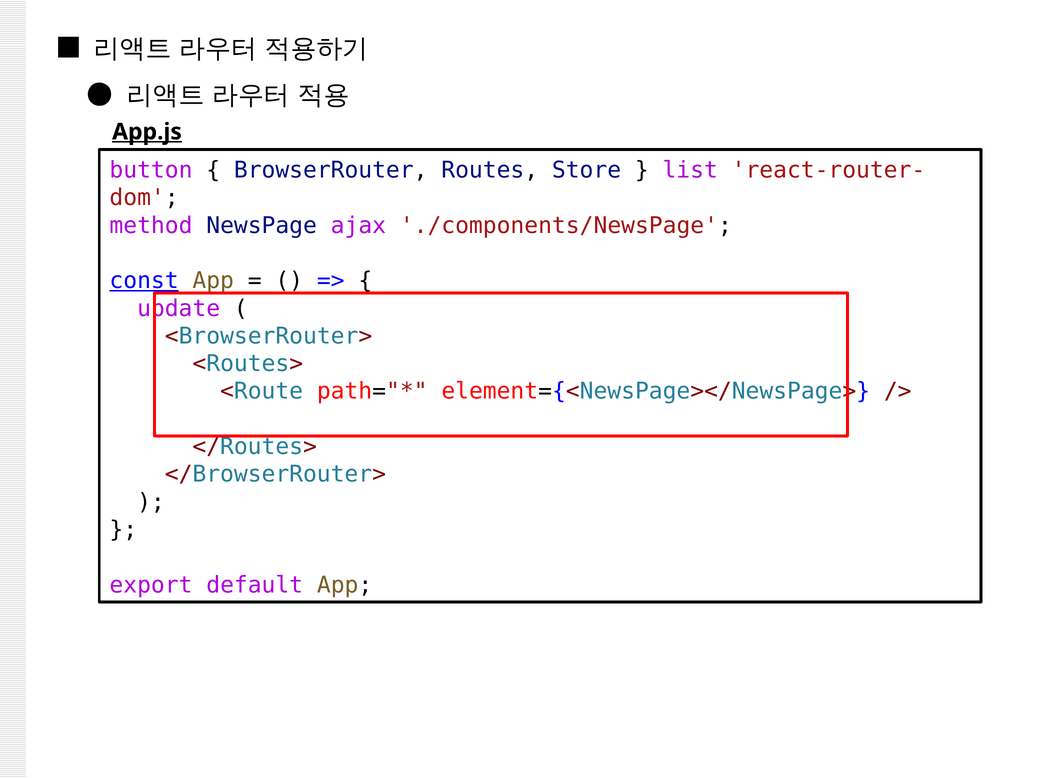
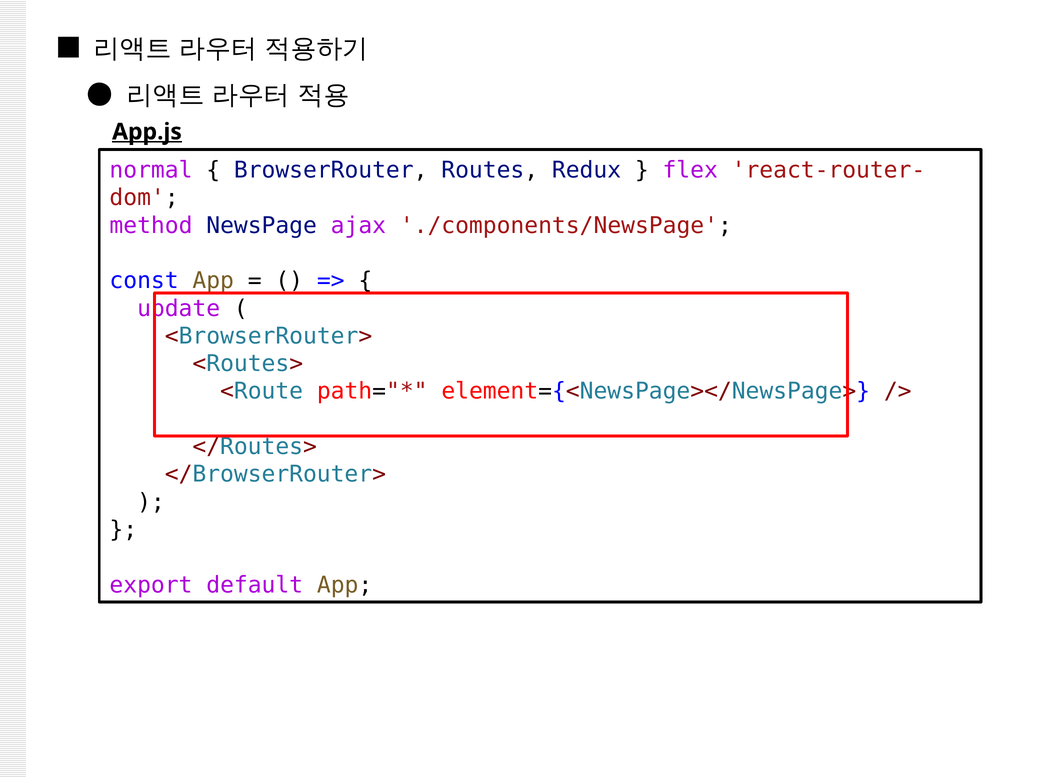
button: button -> normal
Store: Store -> Redux
list: list -> flex
const underline: present -> none
